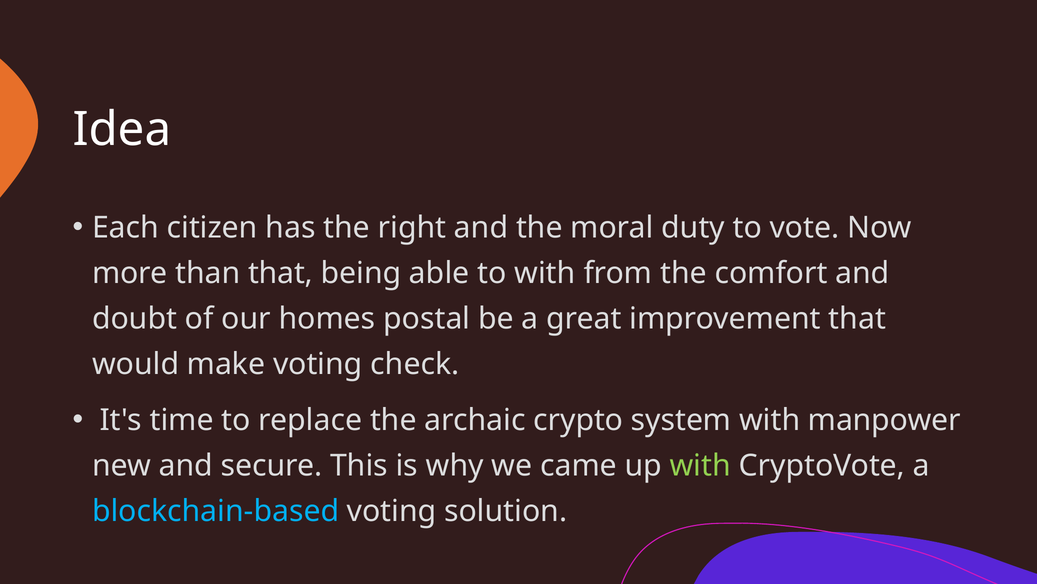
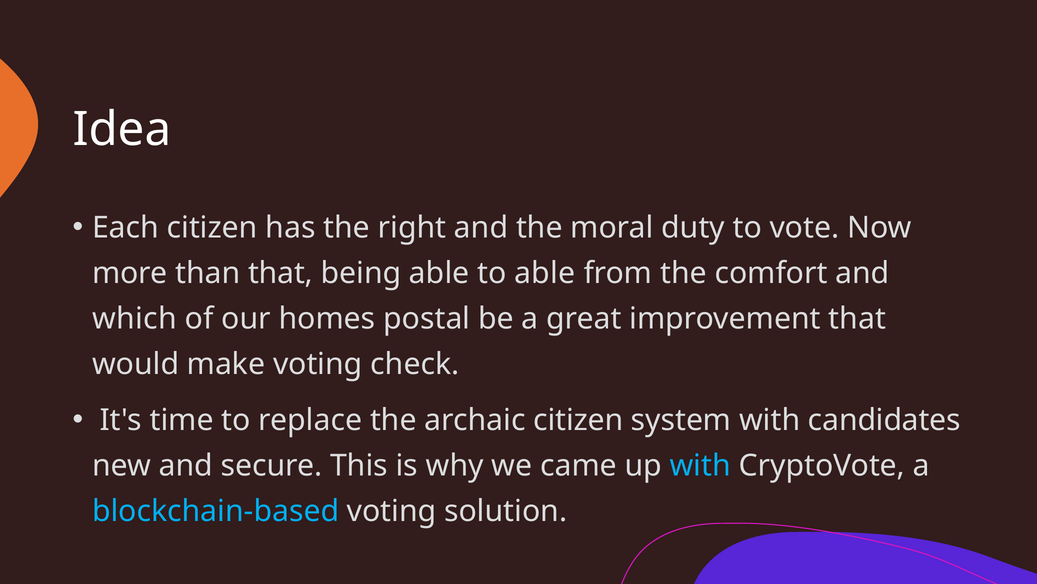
to with: with -> able
doubt: doubt -> which
archaic crypto: crypto -> citizen
manpower: manpower -> candidates
with at (700, 465) colour: light green -> light blue
